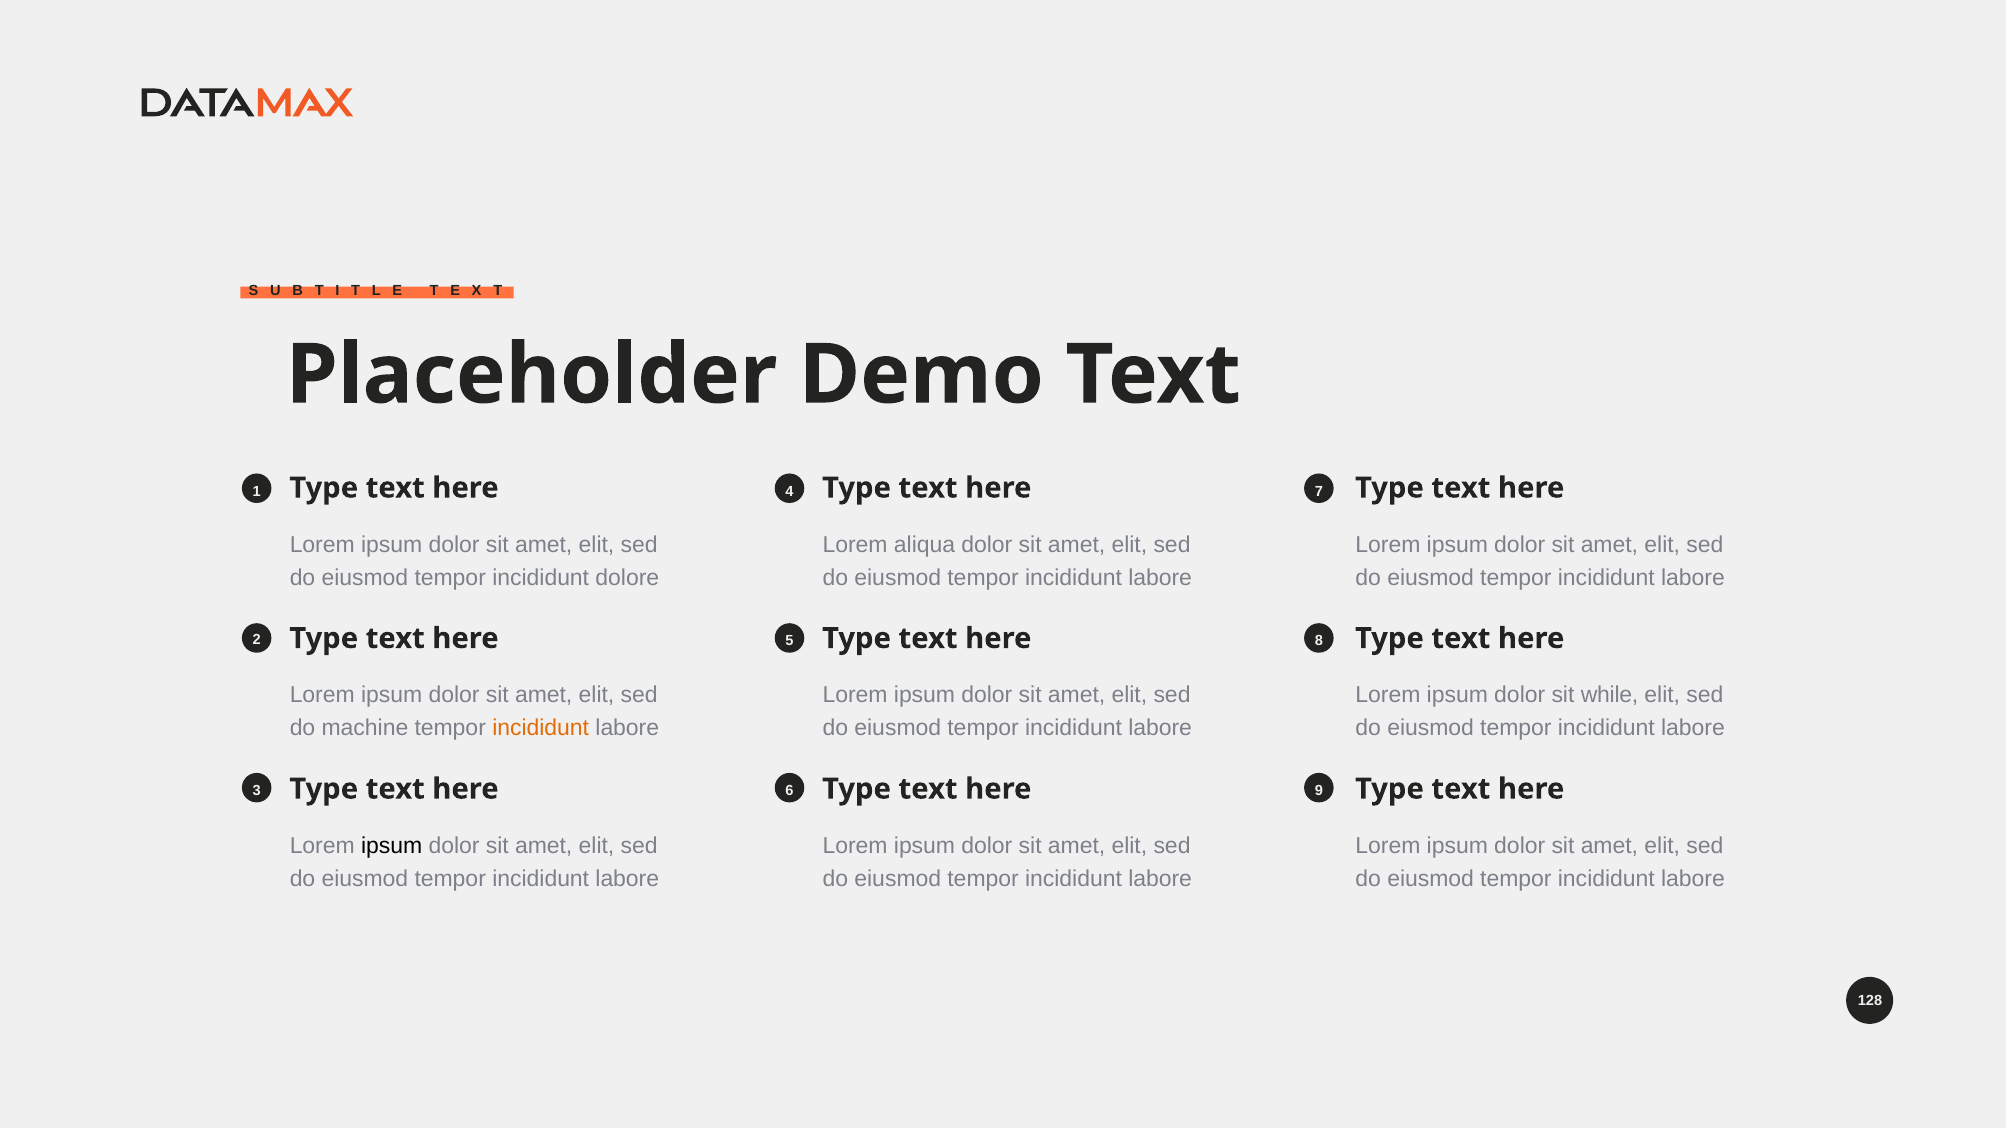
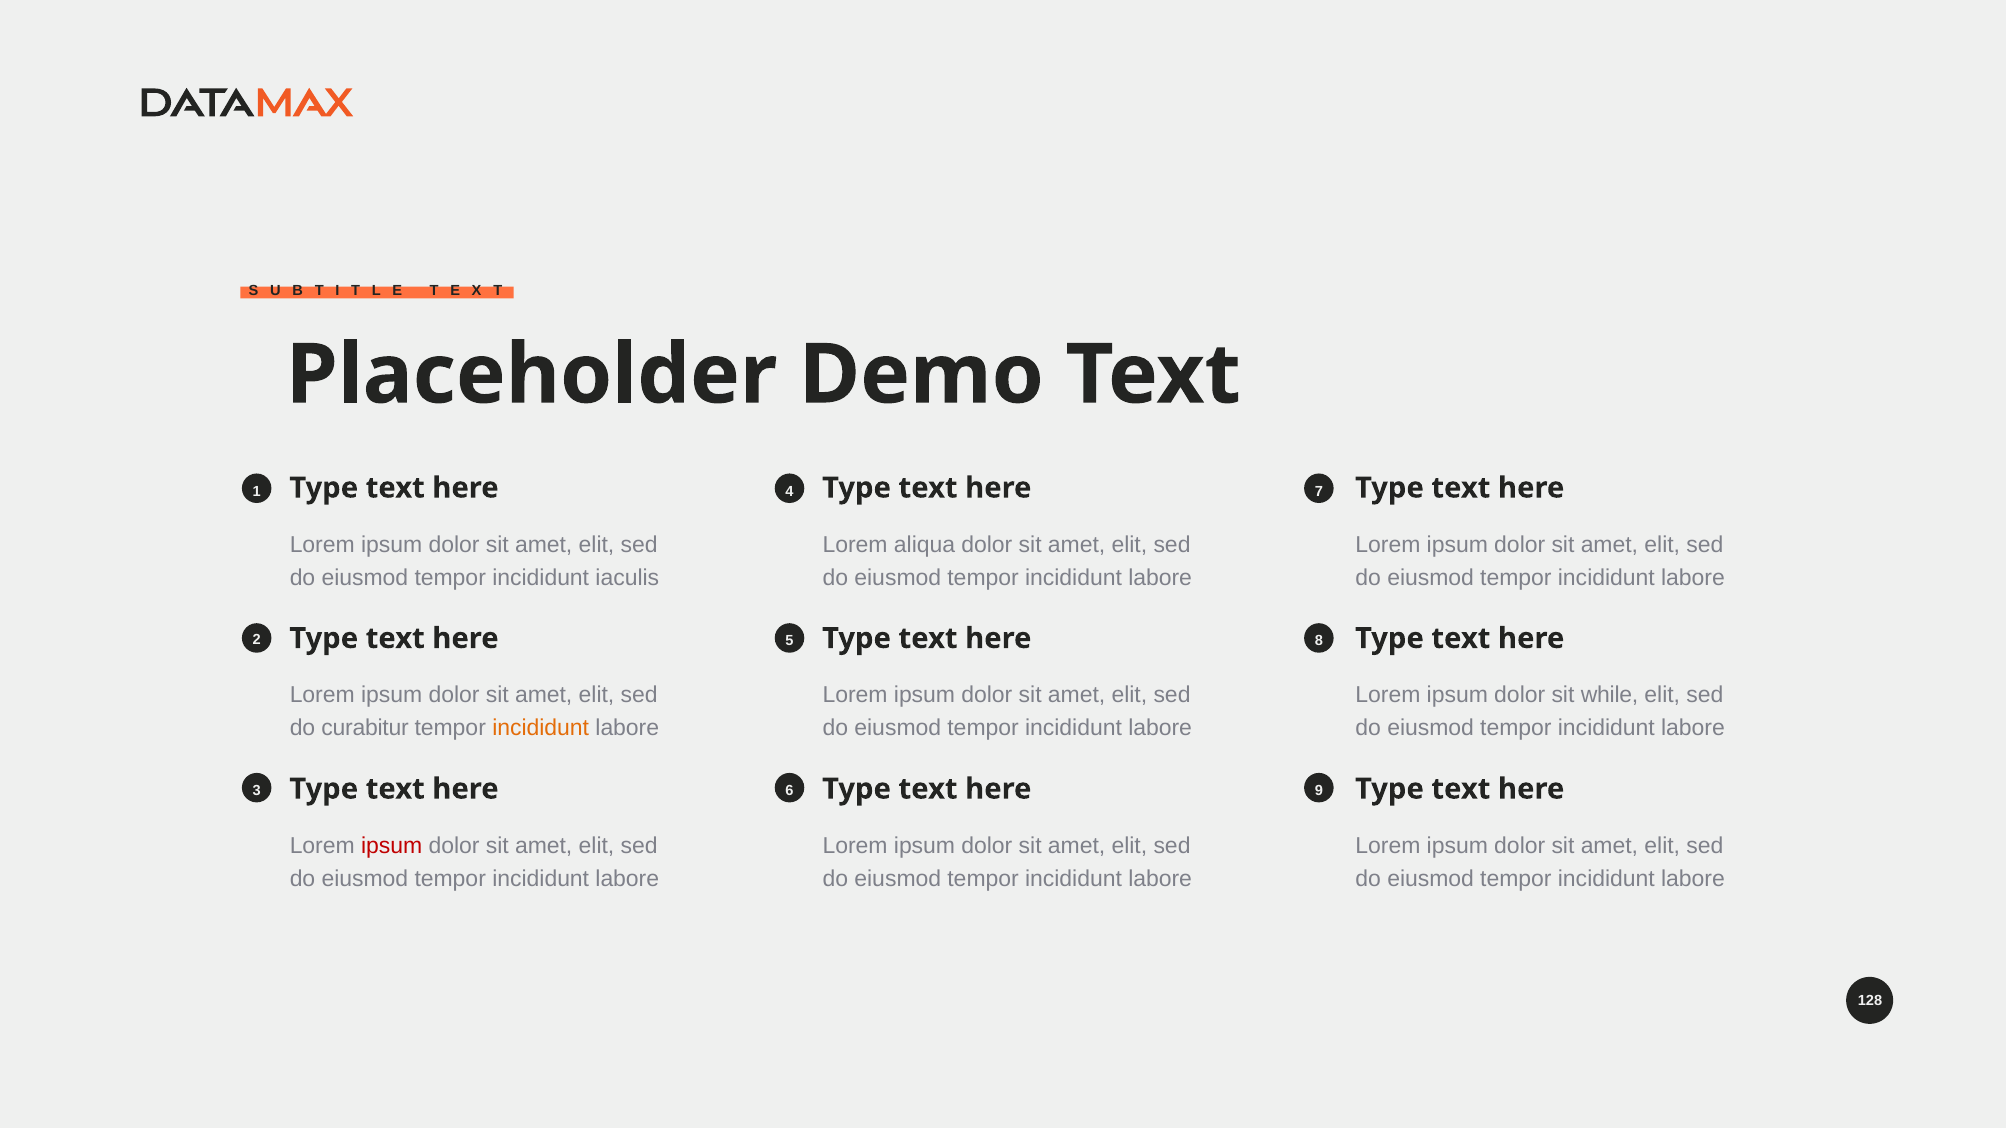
dolore: dolore -> iaculis
machine: machine -> curabitur
ipsum at (392, 846) colour: black -> red
